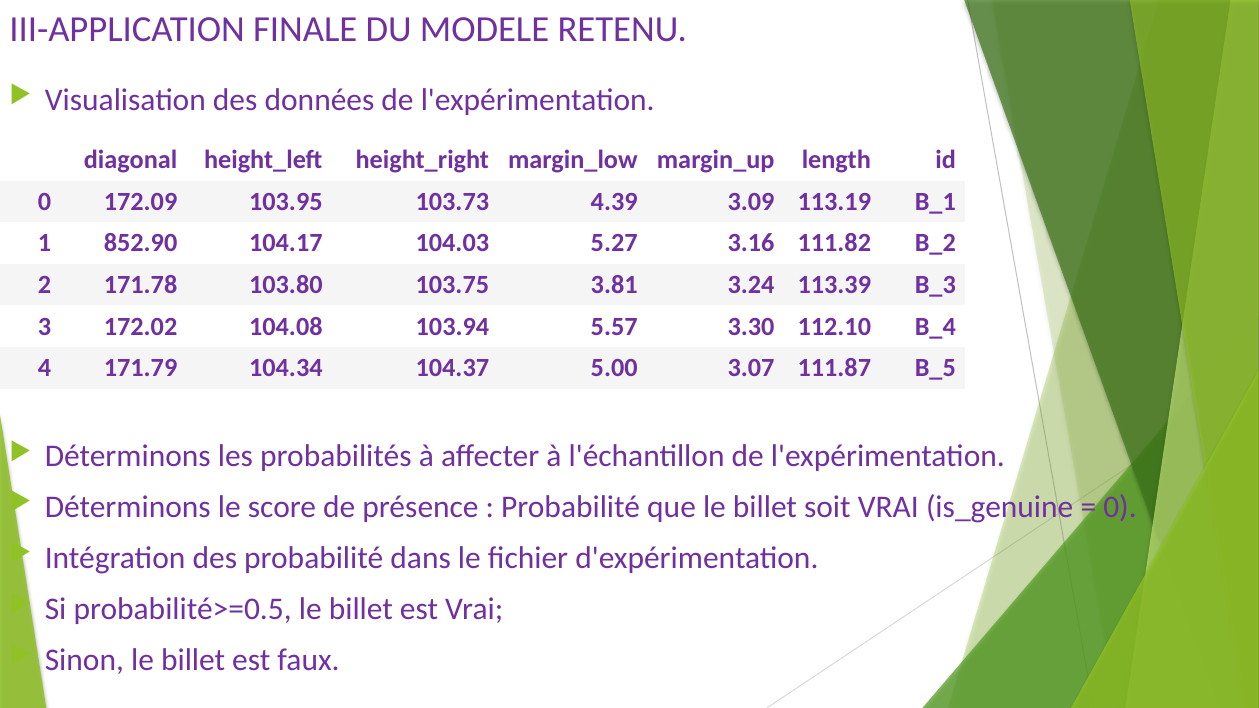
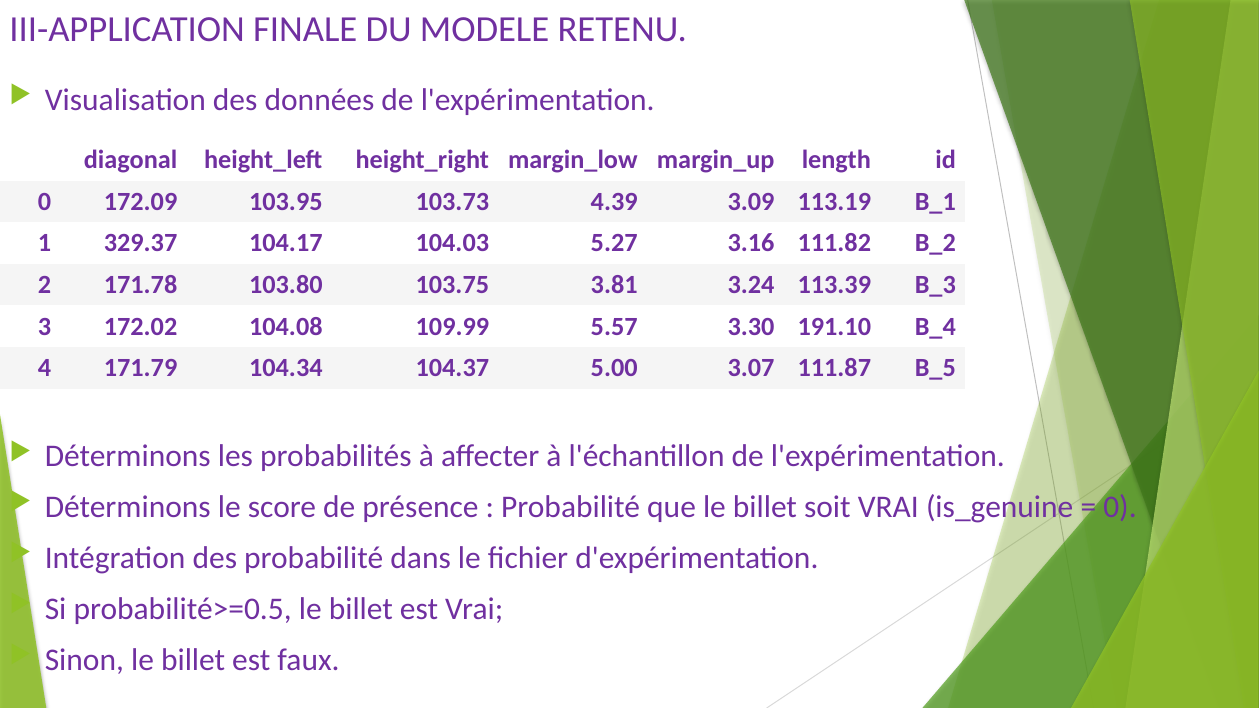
852.90: 852.90 -> 329.37
103.94: 103.94 -> 109.99
112.10: 112.10 -> 191.10
